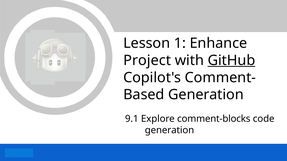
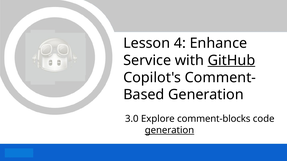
1: 1 -> 4
Project: Project -> Service
9.1: 9.1 -> 3.0
generation at (169, 130) underline: none -> present
